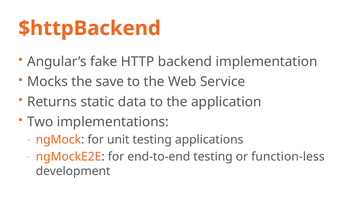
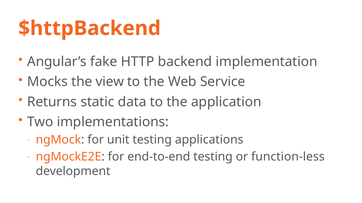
save: save -> view
